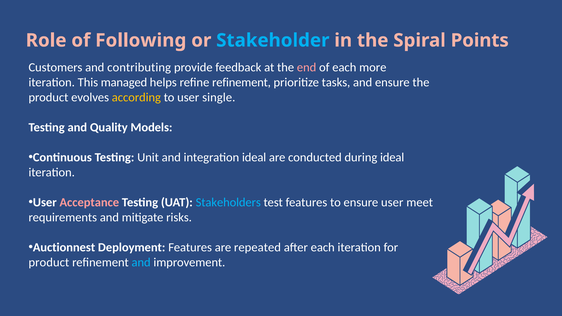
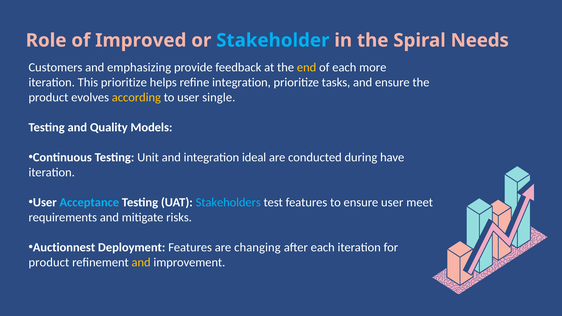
Following: Following -> Improved
Points: Points -> Needs
contributing: contributing -> emphasizing
end colour: pink -> yellow
This managed: managed -> prioritize
refine refinement: refinement -> integration
during ideal: ideal -> have
Acceptance colour: pink -> light blue
repeated: repeated -> changing
and at (141, 262) colour: light blue -> yellow
